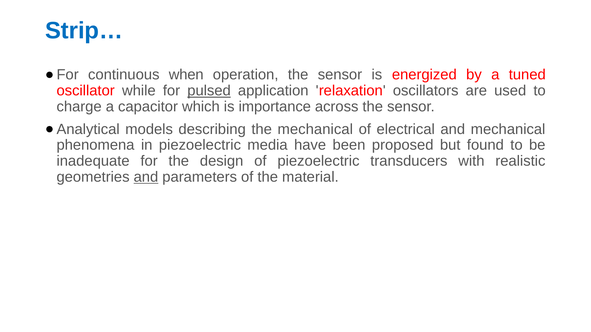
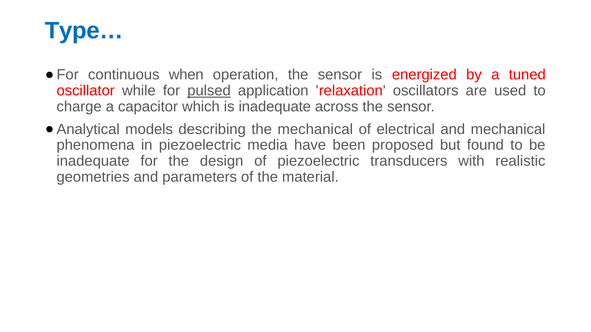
Strip…: Strip… -> Type…
is importance: importance -> inadequate
and at (146, 177) underline: present -> none
